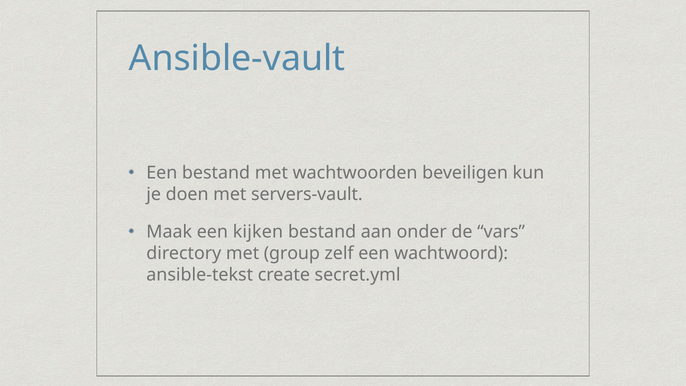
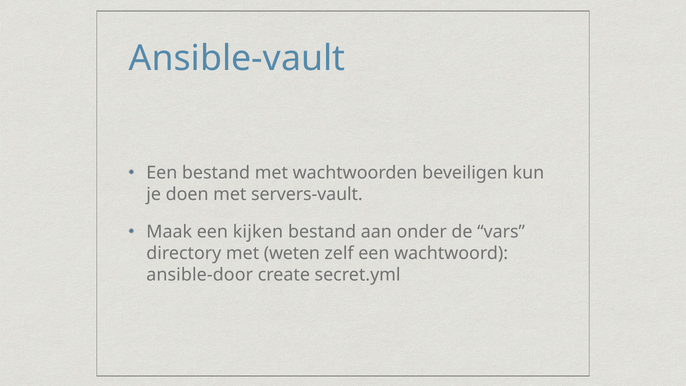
group: group -> weten
ansible-tekst: ansible-tekst -> ansible-door
